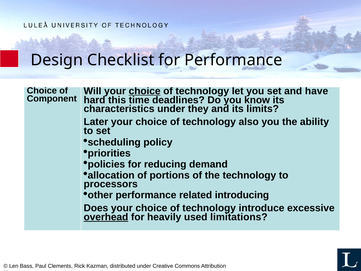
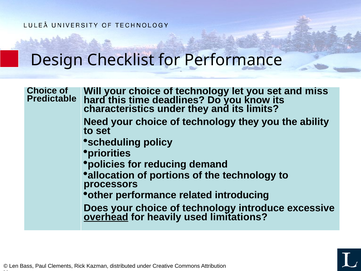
choice at (145, 91) underline: present -> none
have: have -> miss
Component: Component -> Predictable
Later: Later -> Need
technology also: also -> they
